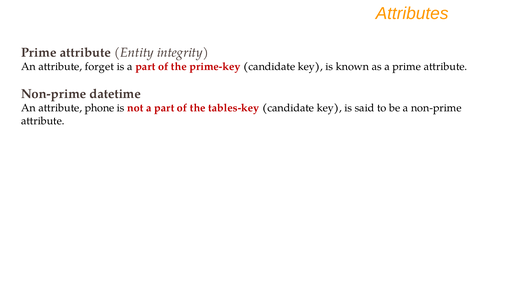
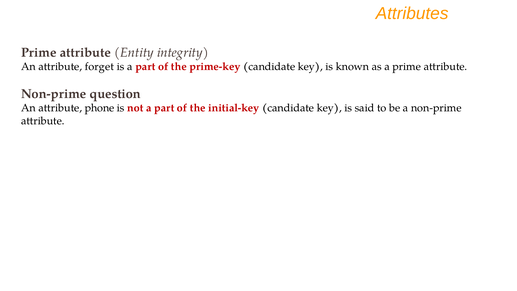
datetime: datetime -> question
tables-key: tables-key -> initial-key
